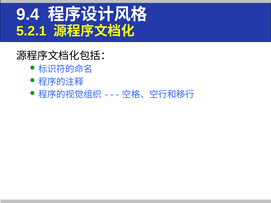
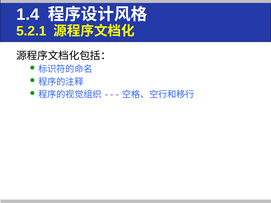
9.4: 9.4 -> 1.4
